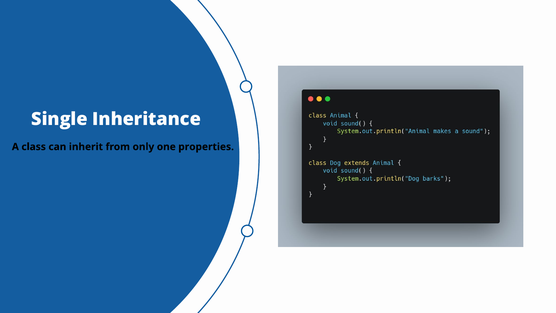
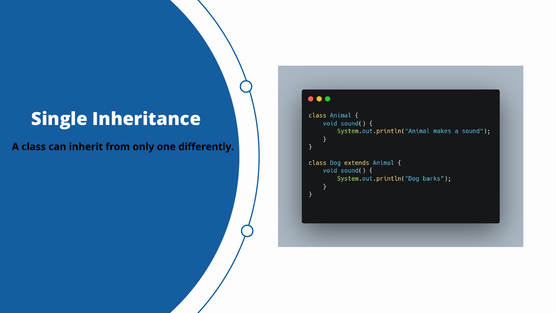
properties: properties -> differently
